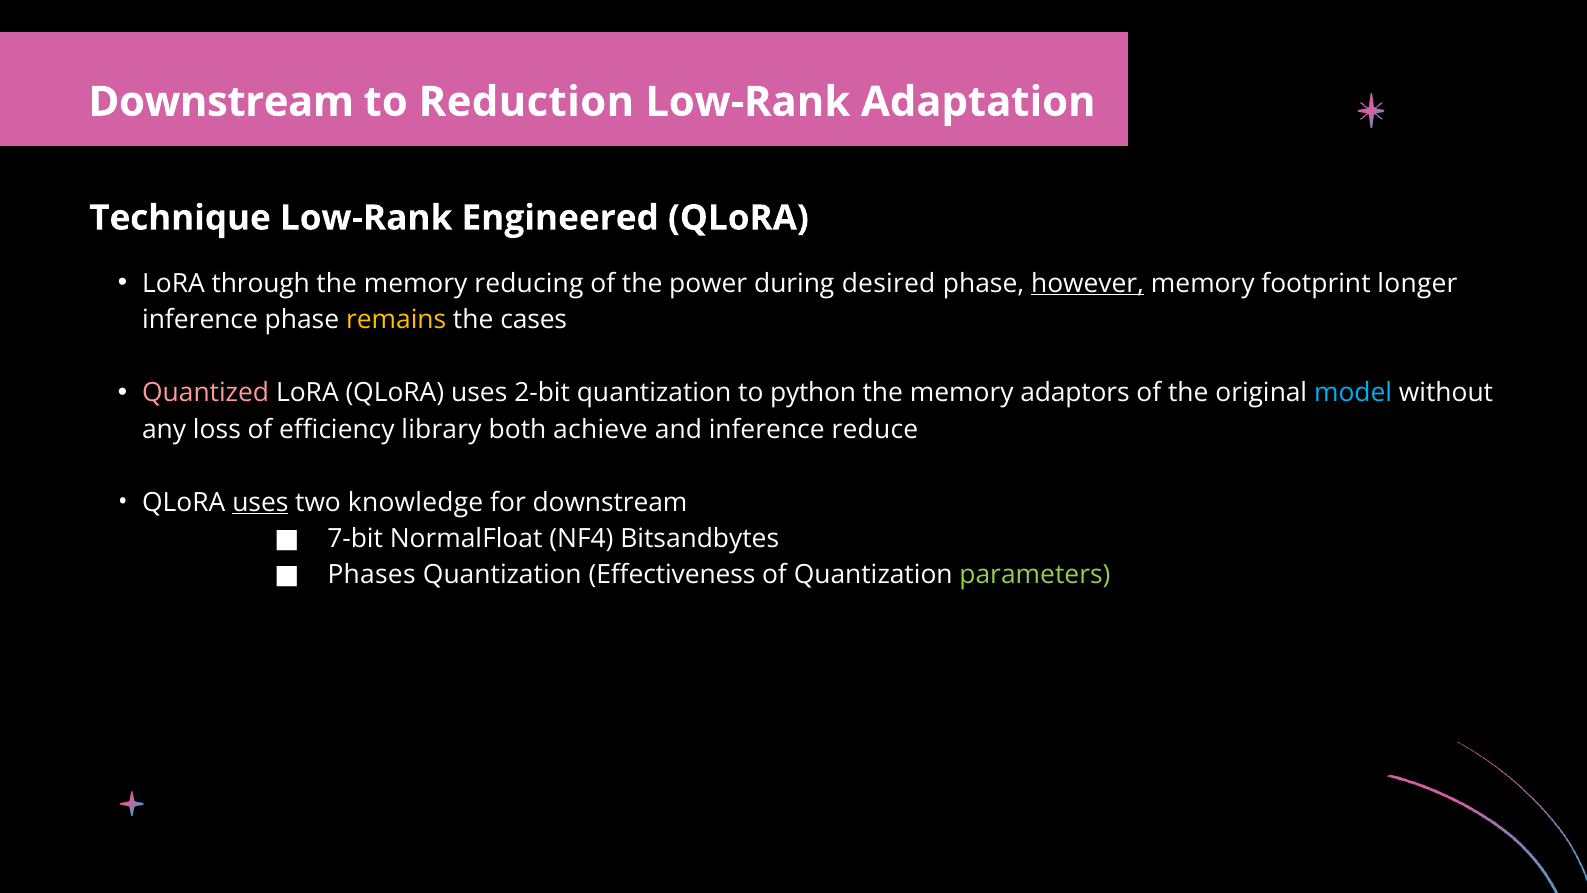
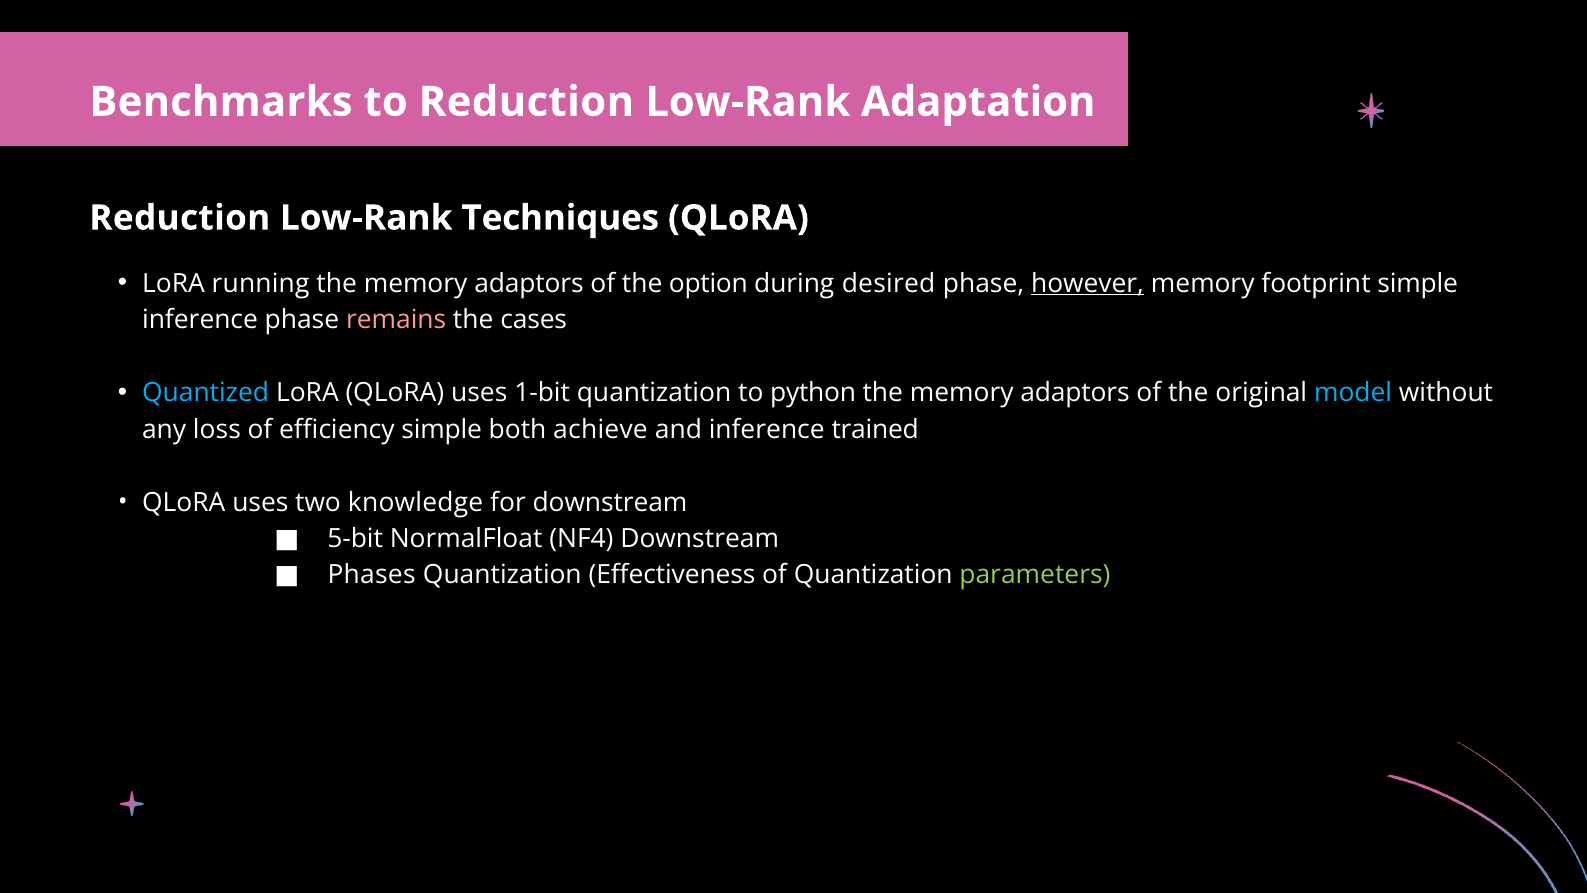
Downstream at (221, 102): Downstream -> Benchmarks
Technique at (180, 218): Technique -> Reduction
Engineered: Engineered -> Techniques
through: through -> running
reducing at (529, 283): reducing -> adaptors
power: power -> option
footprint longer: longer -> simple
remains colour: yellow -> pink
Quantized colour: pink -> light blue
2-bit: 2-bit -> 1-bit
efficiency library: library -> simple
reduce: reduce -> trained
uses at (260, 502) underline: present -> none
7-bit: 7-bit -> 5-bit
NF4 Bitsandbytes: Bitsandbytes -> Downstream
